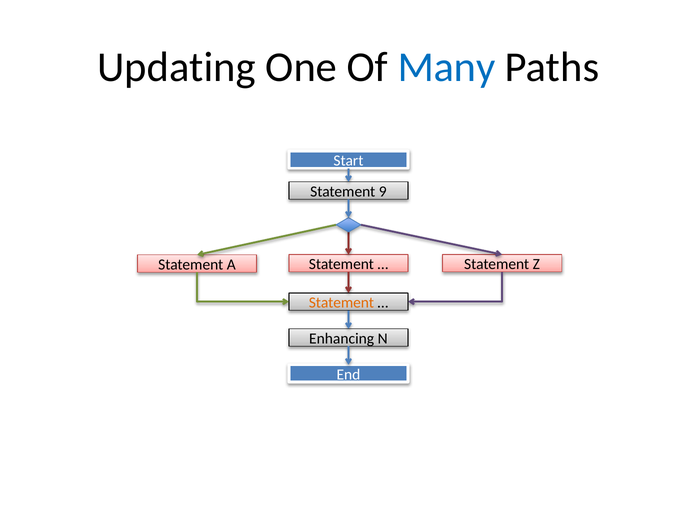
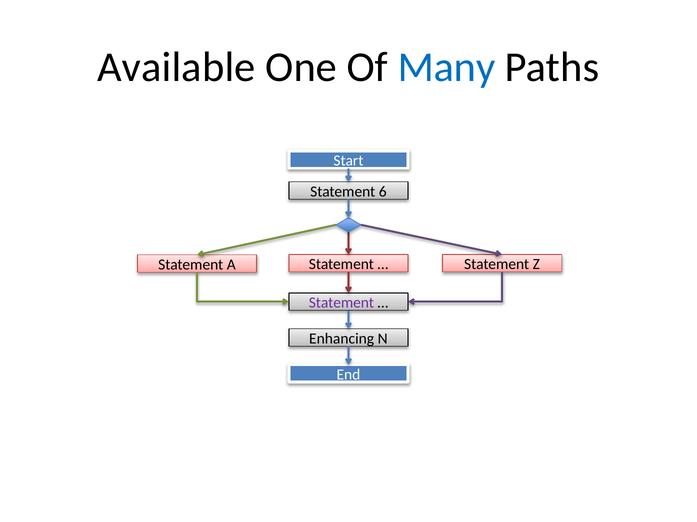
Updating: Updating -> Available
9: 9 -> 6
Statement at (341, 303) colour: orange -> purple
